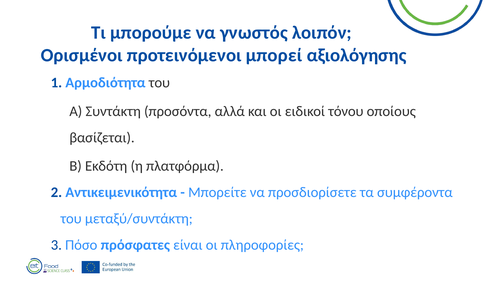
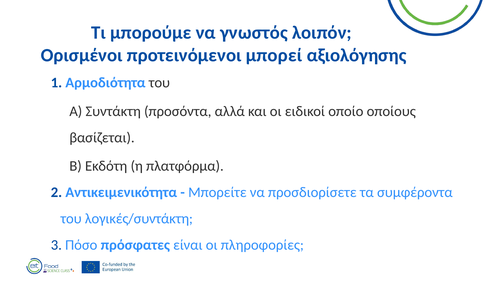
τόνου: τόνου -> οποίο
μεταξύ/συντάκτη: μεταξύ/συντάκτη -> λογικές/συντάκτη
